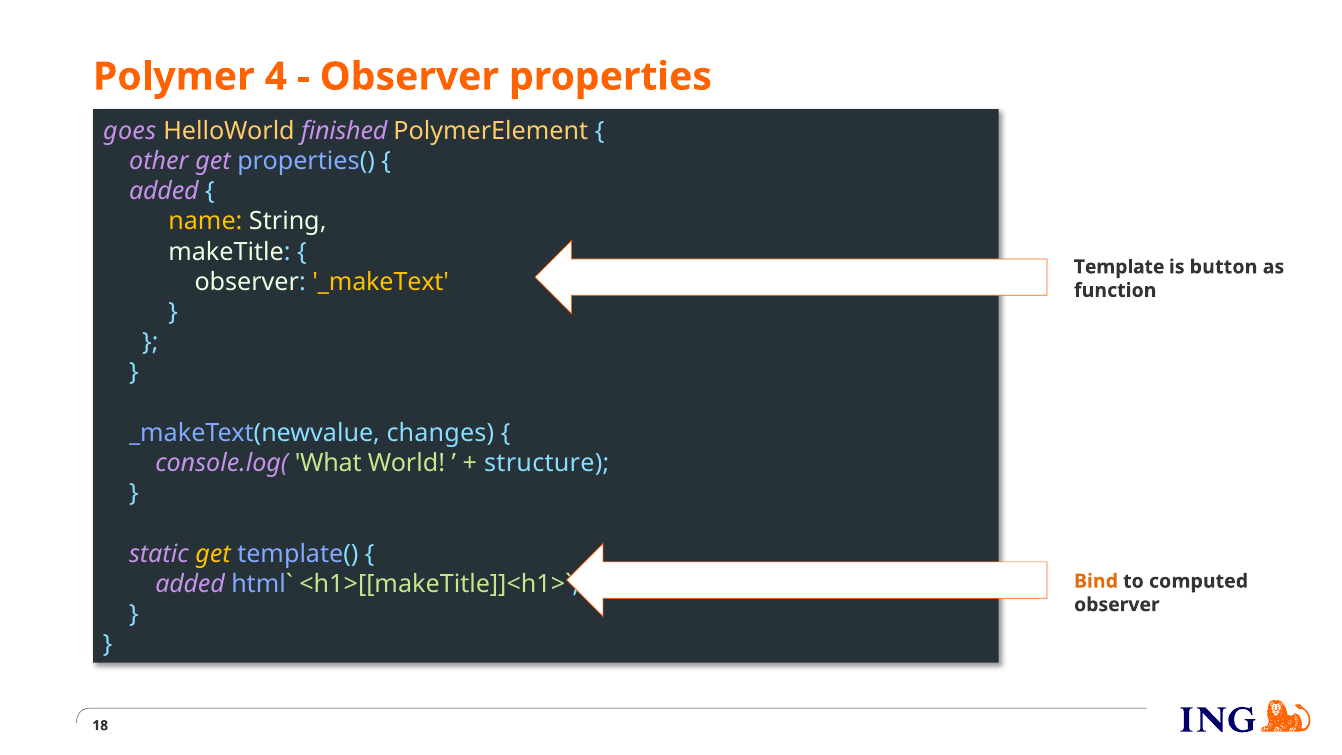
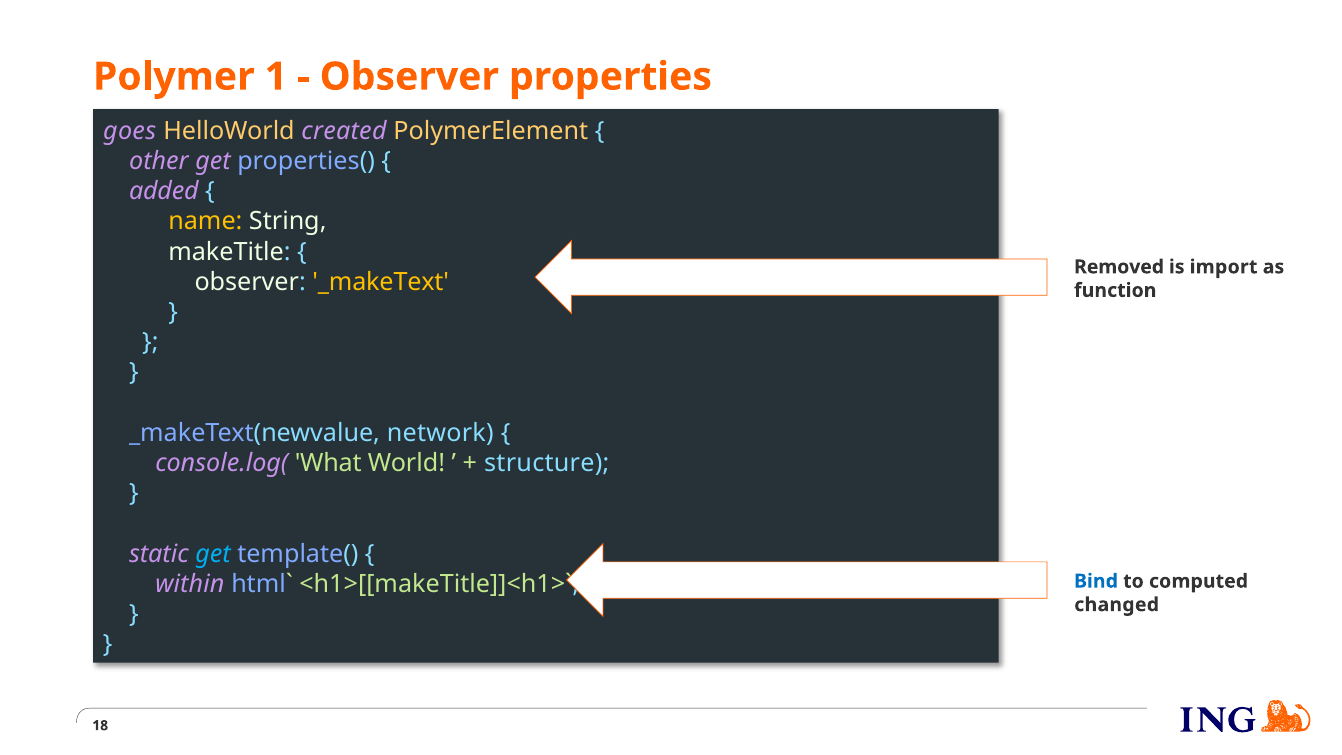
4: 4 -> 1
finished: finished -> created
Template: Template -> Removed
button: button -> import
changes: changes -> network
get at (213, 554) colour: yellow -> light blue
added at (190, 584): added -> within
Bind colour: orange -> blue
observer at (1117, 605): observer -> changed
